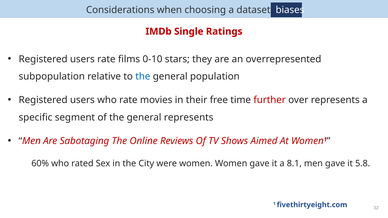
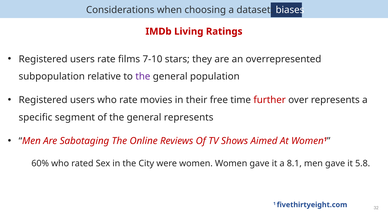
Single: Single -> Living
0-10: 0-10 -> 7-10
the at (143, 77) colour: blue -> purple
